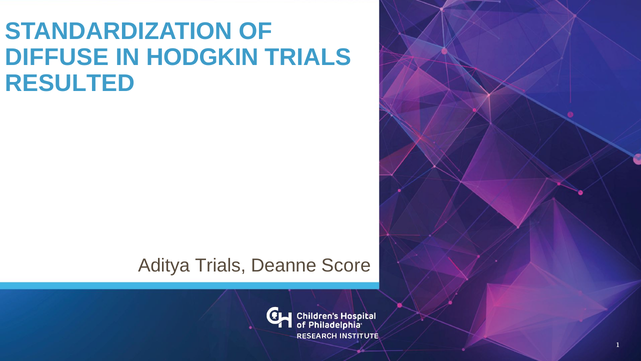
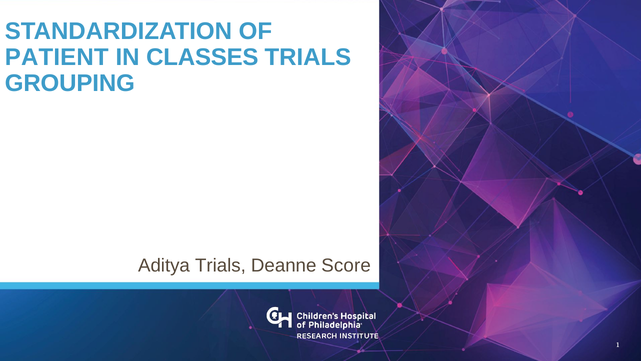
DIFFUSE: DIFFUSE -> PATIENT
HODGKIN: HODGKIN -> CLASSES
RESULTED: RESULTED -> GROUPING
